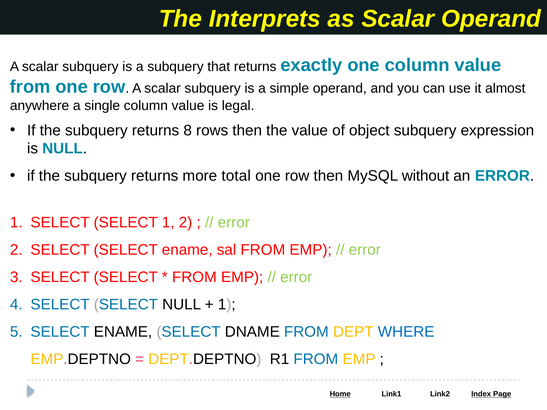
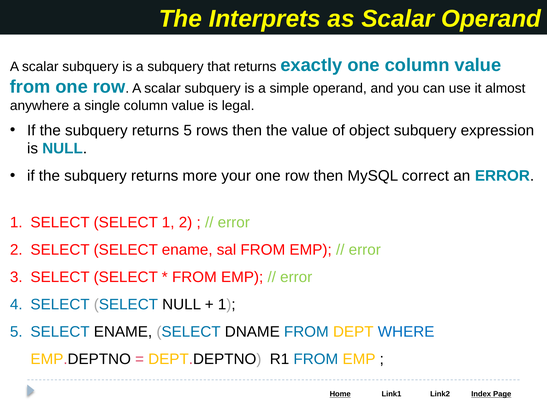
returns 8: 8 -> 5
total: total -> your
without: without -> correct
